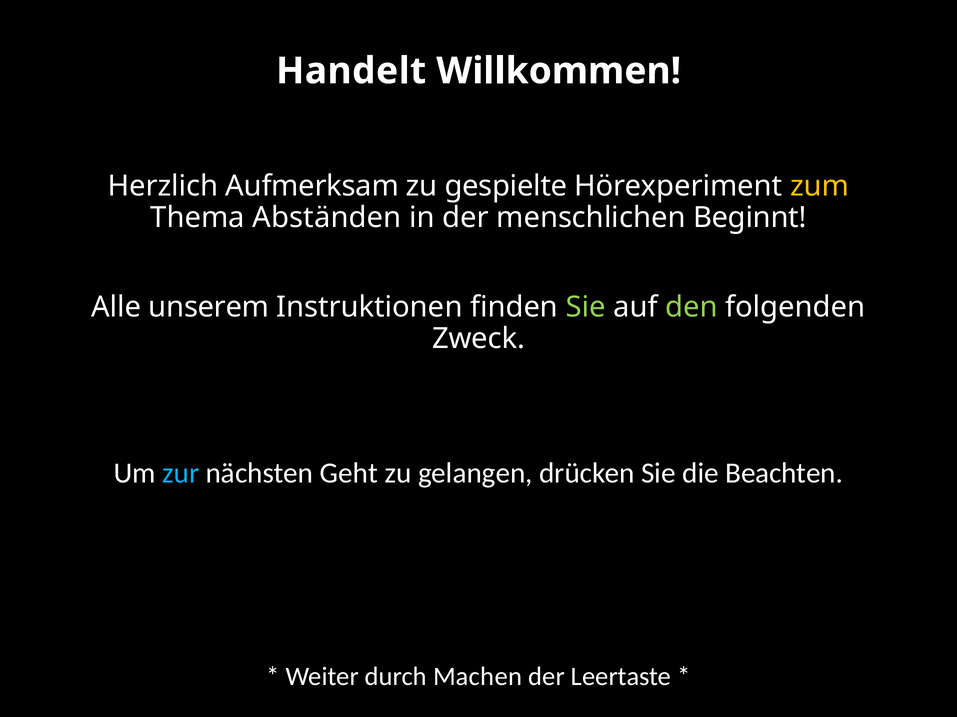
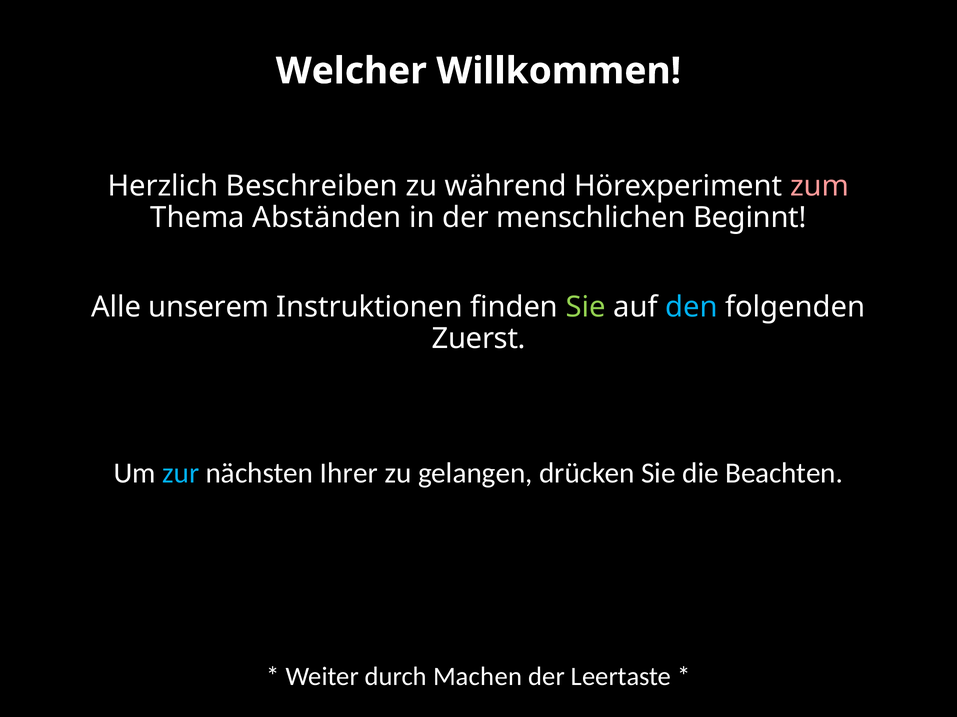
Handelt: Handelt -> Welcher
Aufmerksam: Aufmerksam -> Beschreiben
gespielte: gespielte -> während
zum colour: yellow -> pink
den colour: light green -> light blue
Zweck: Zweck -> Zuerst
Geht: Geht -> Ihrer
